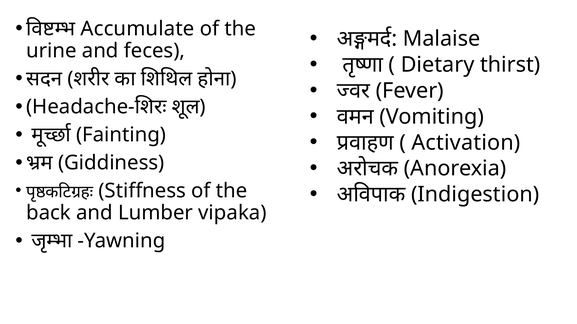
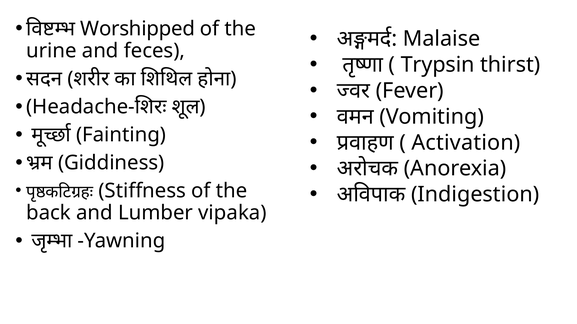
Accumulate: Accumulate -> Worshipped
Dietary: Dietary -> Trypsin
